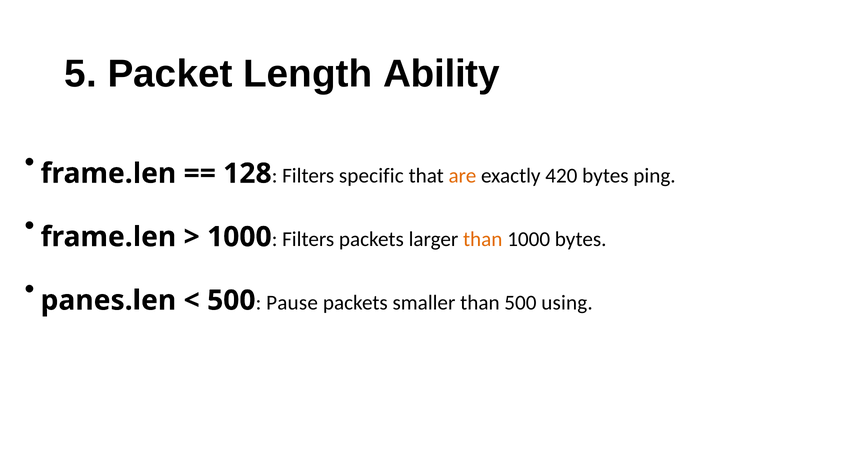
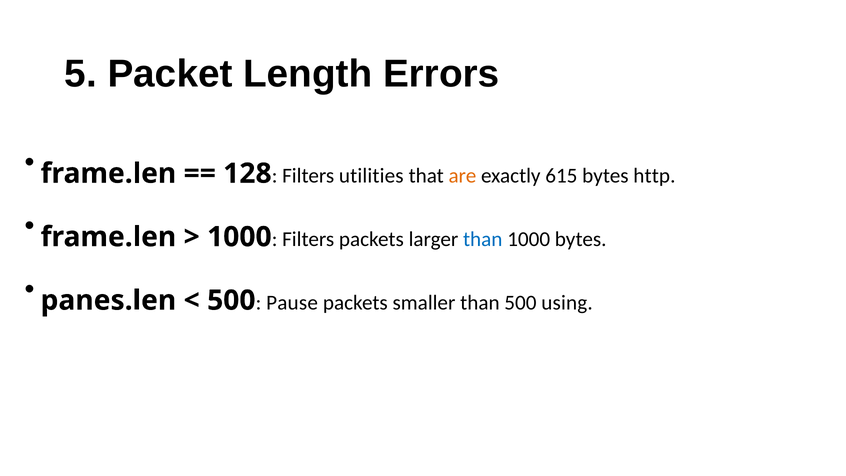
Ability: Ability -> Errors
specific: specific -> utilities
420: 420 -> 615
ping: ping -> http
than at (483, 239) colour: orange -> blue
